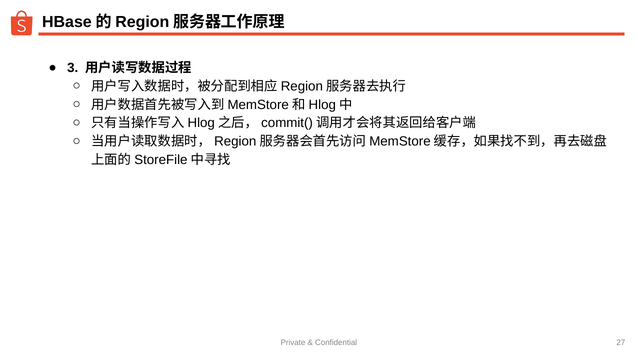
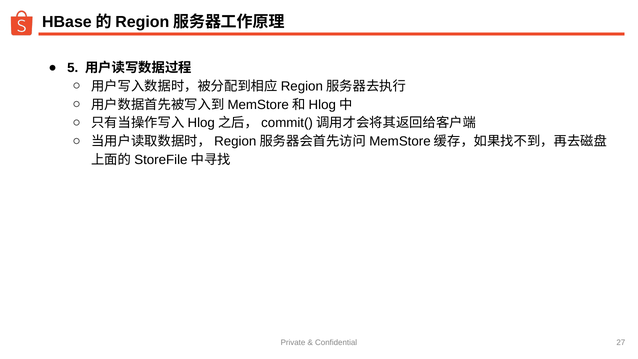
3: 3 -> 5
